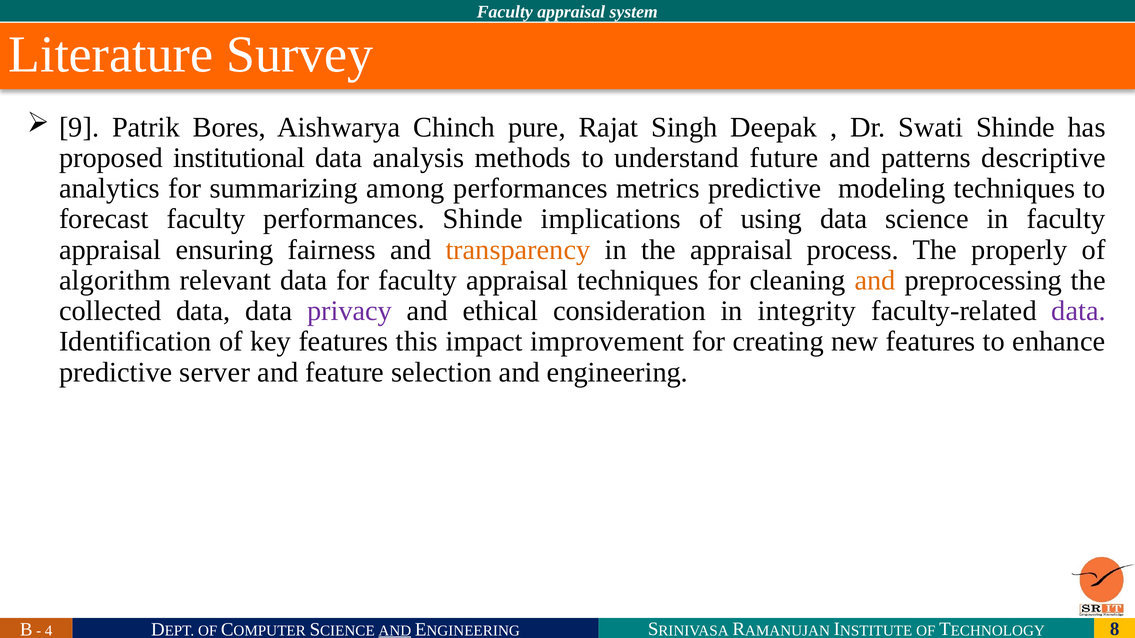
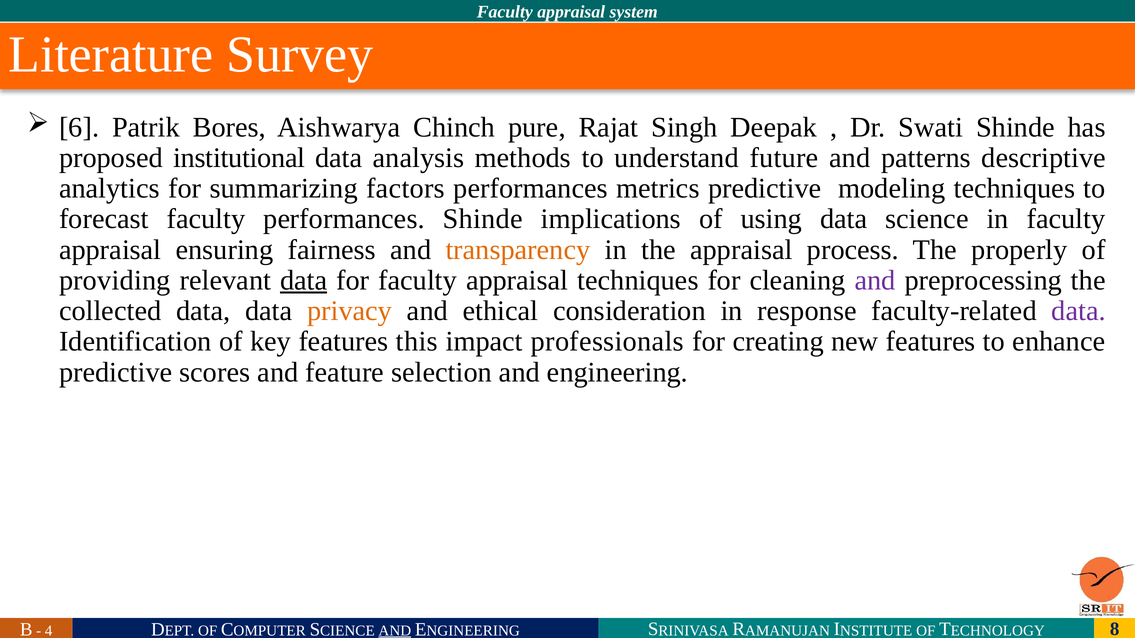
9: 9 -> 6
among: among -> factors
algorithm: algorithm -> providing
data at (304, 281) underline: none -> present
and at (875, 281) colour: orange -> purple
privacy colour: purple -> orange
integrity: integrity -> response
improvement: improvement -> professionals
server: server -> scores
